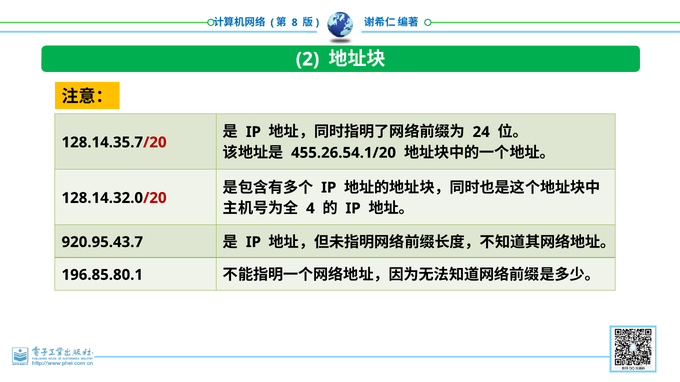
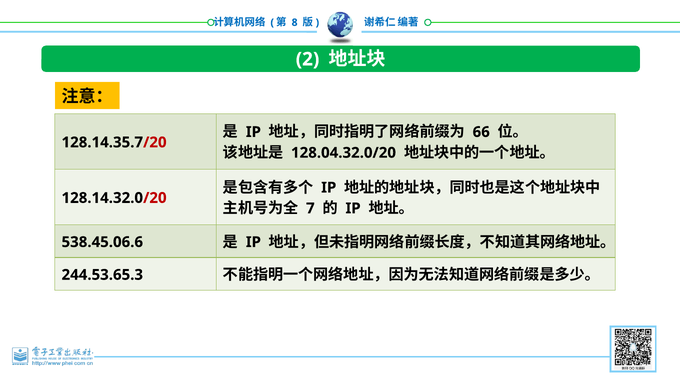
24: 24 -> 66
455.26.54.1/20: 455.26.54.1/20 -> 128.04.32.0/20
4: 4 -> 7
920.95.43.7: 920.95.43.7 -> 538.45.06.6
196.85.80.1: 196.85.80.1 -> 244.53.65.3
